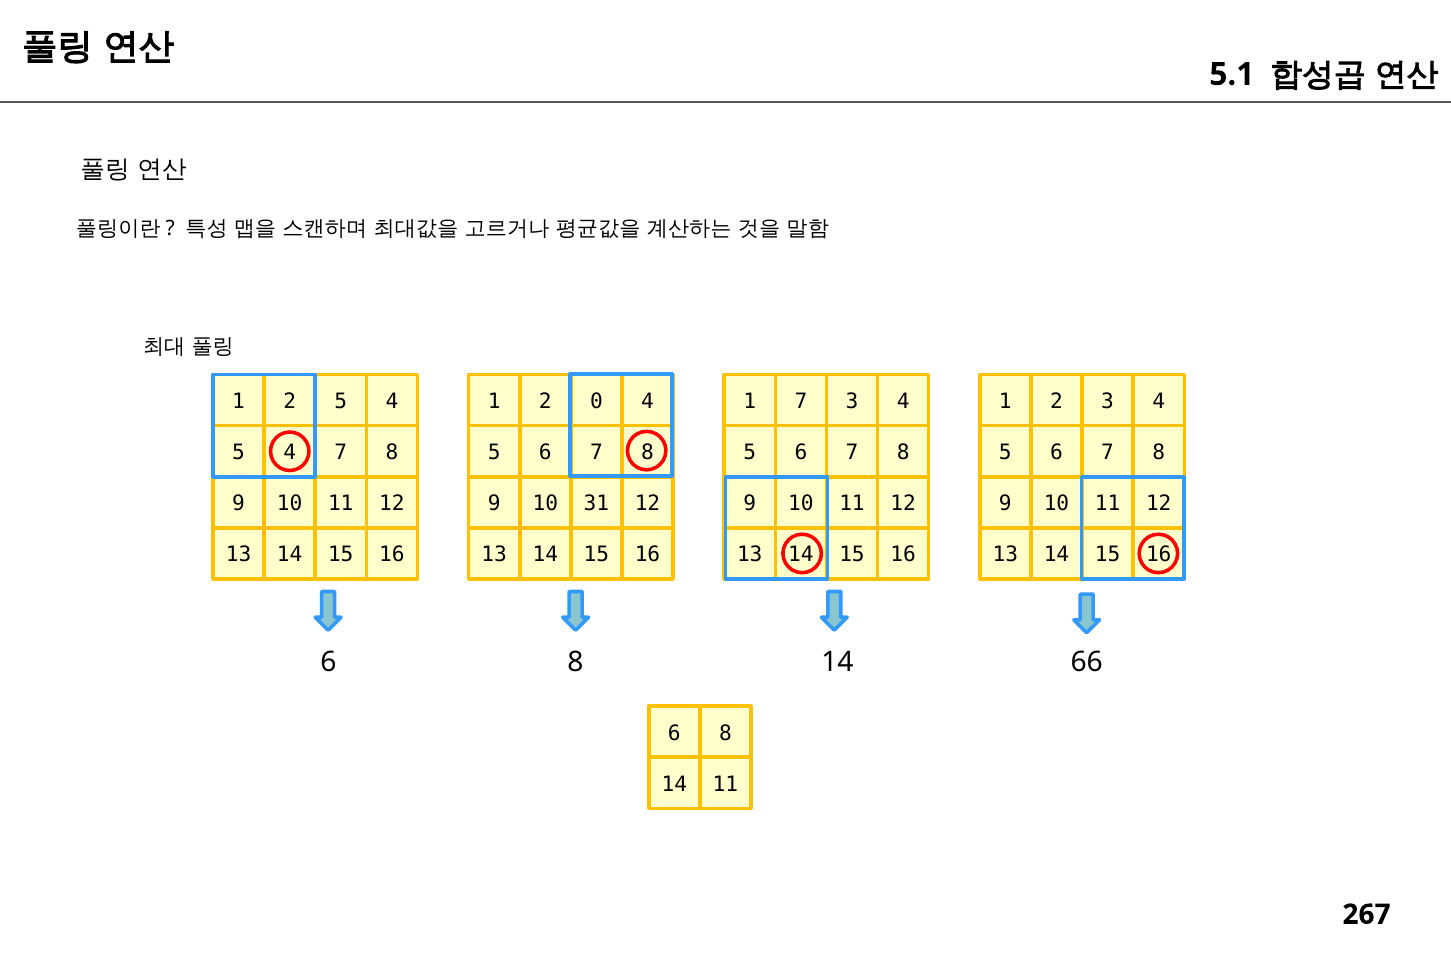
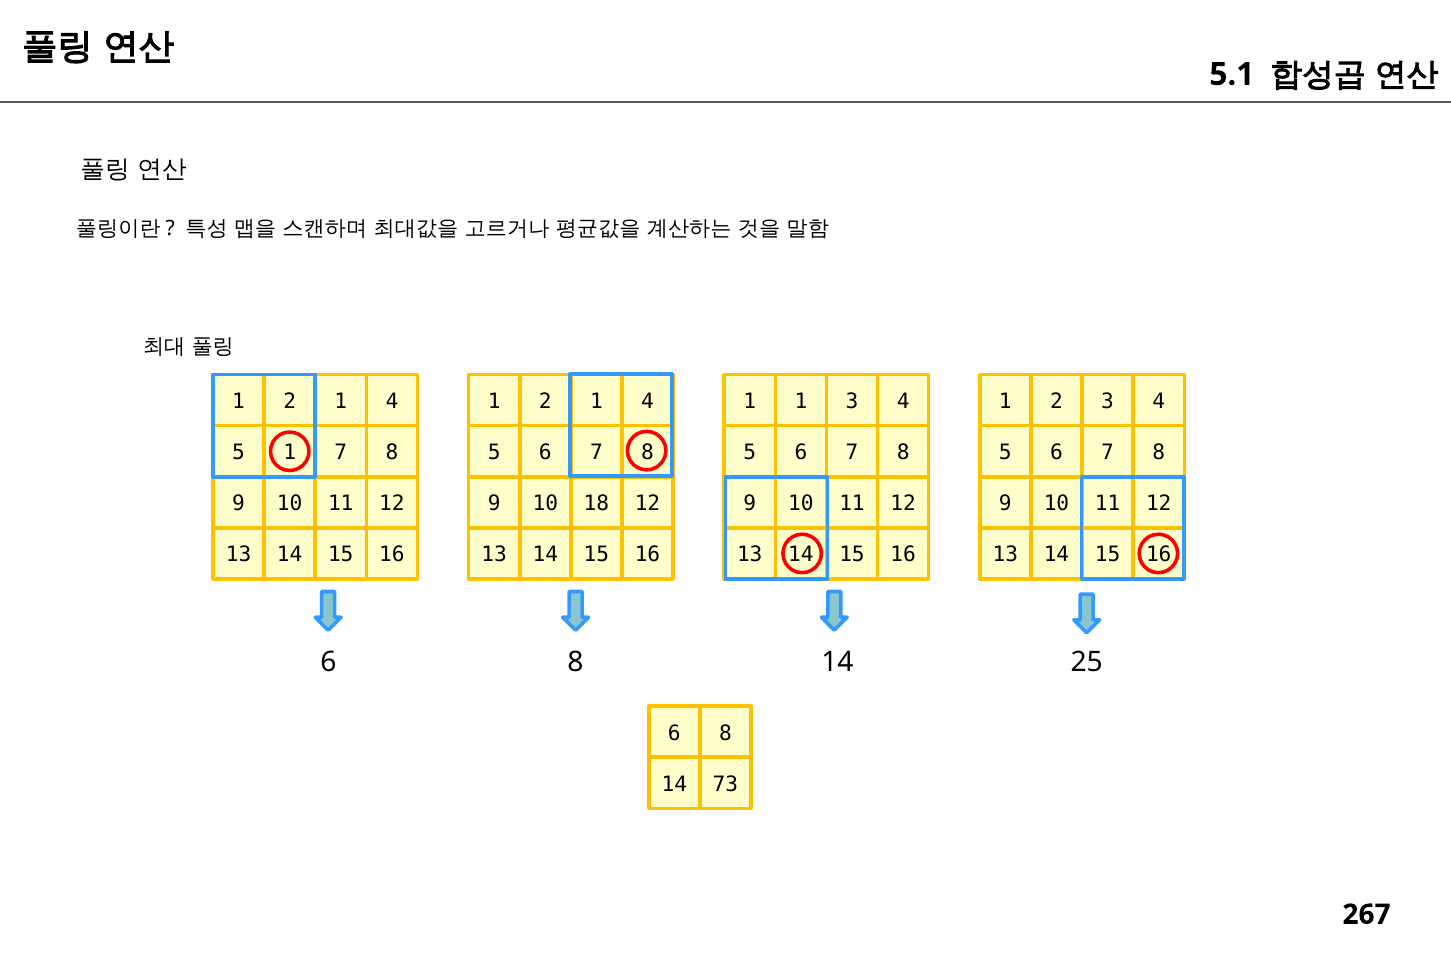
5 at (341, 402): 5 -> 1
0 at (596, 402): 0 -> 1
1 7: 7 -> 1
5 4: 4 -> 1
31: 31 -> 18
66: 66 -> 25
14 11: 11 -> 73
